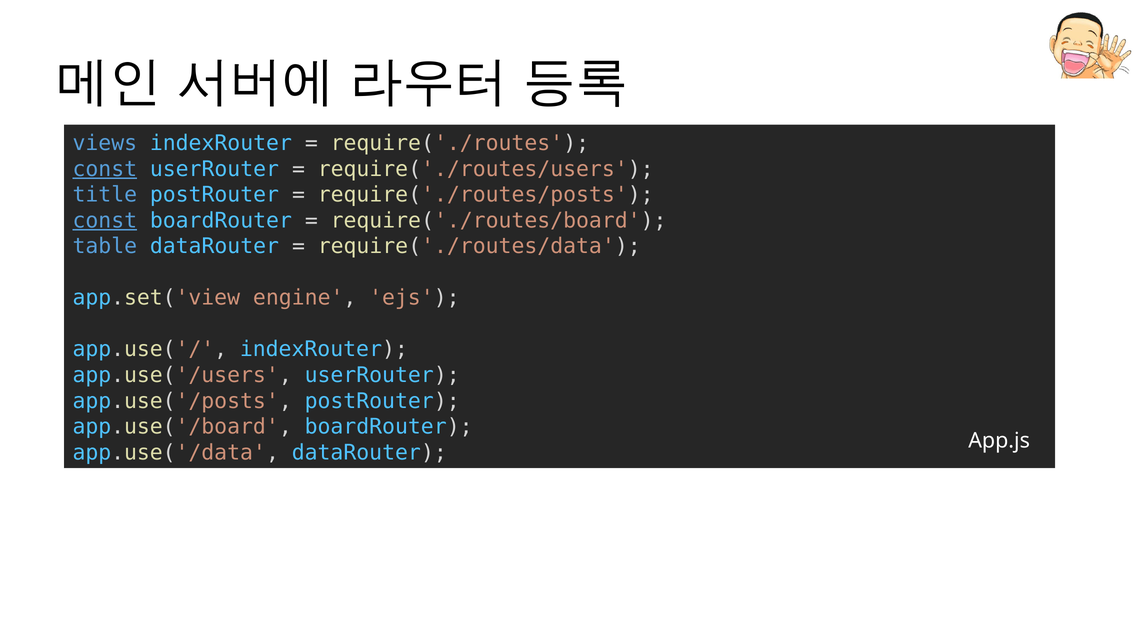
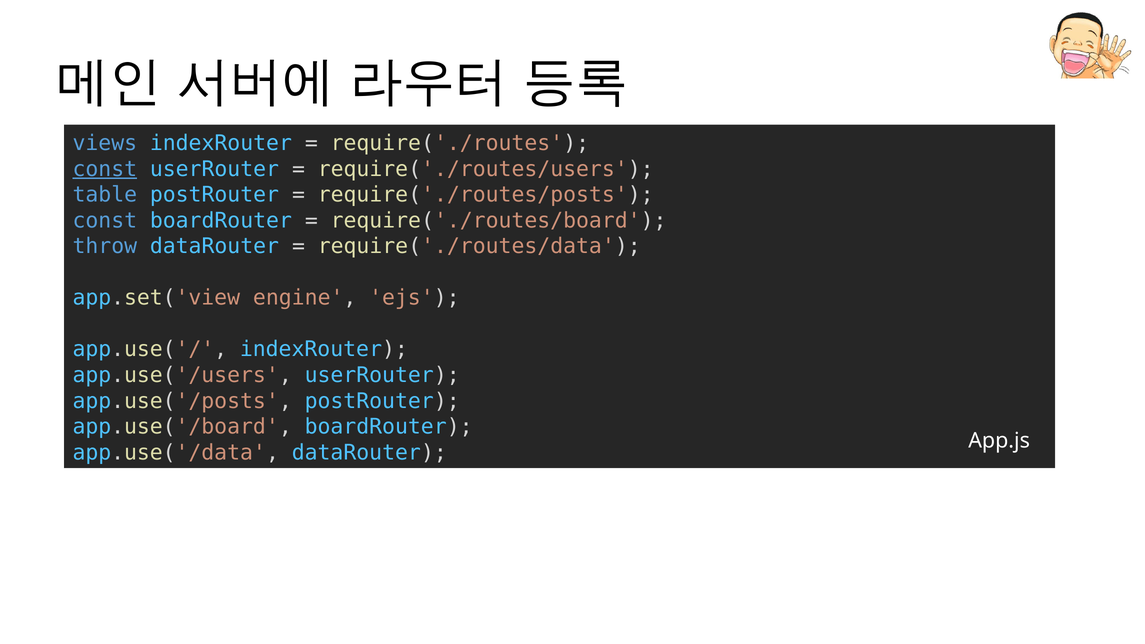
title: title -> table
const at (105, 221) underline: present -> none
table: table -> throw
